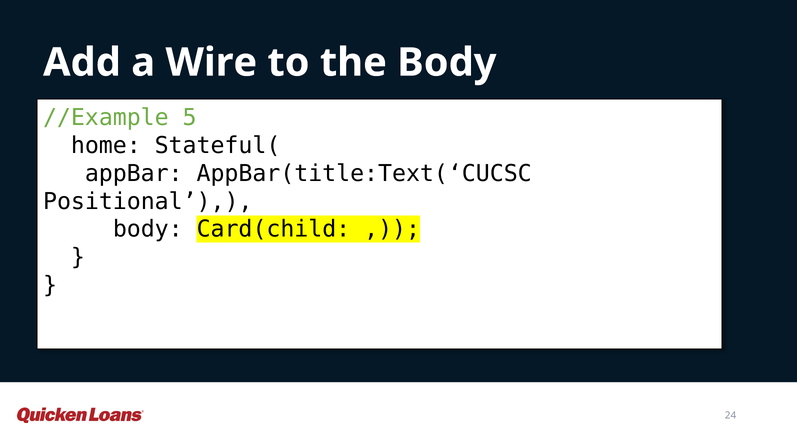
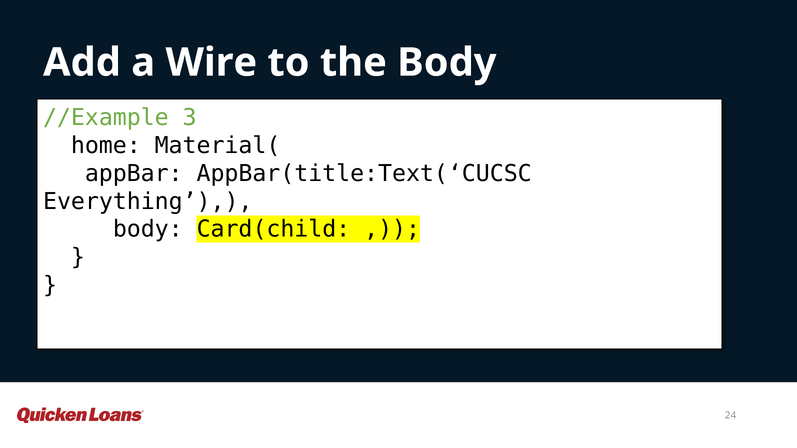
5: 5 -> 3
Stateful(: Stateful( -> Material(
Positional: Positional -> Everything
